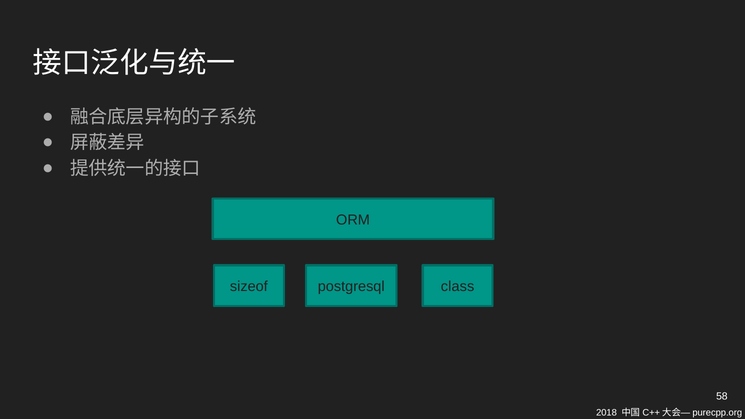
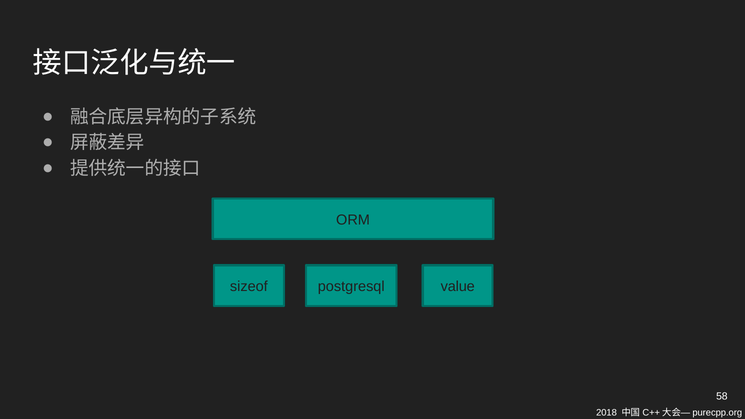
class: class -> value
